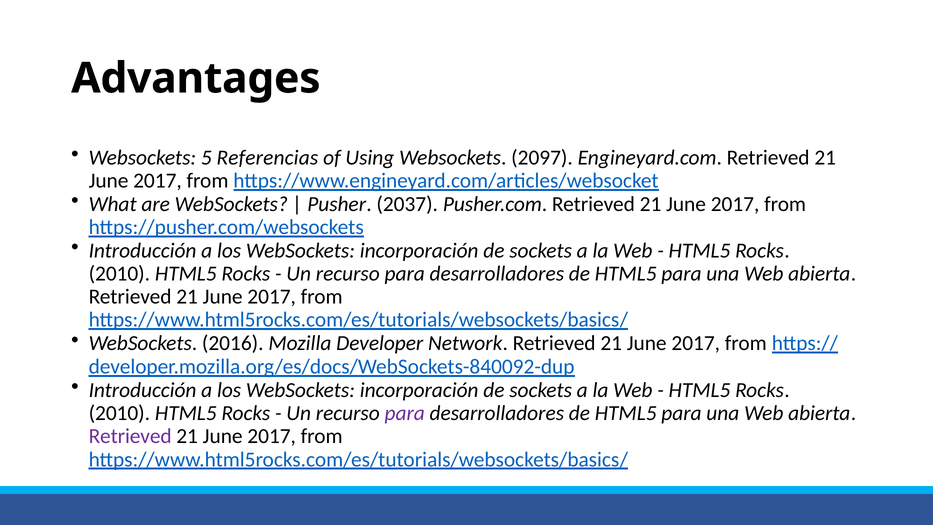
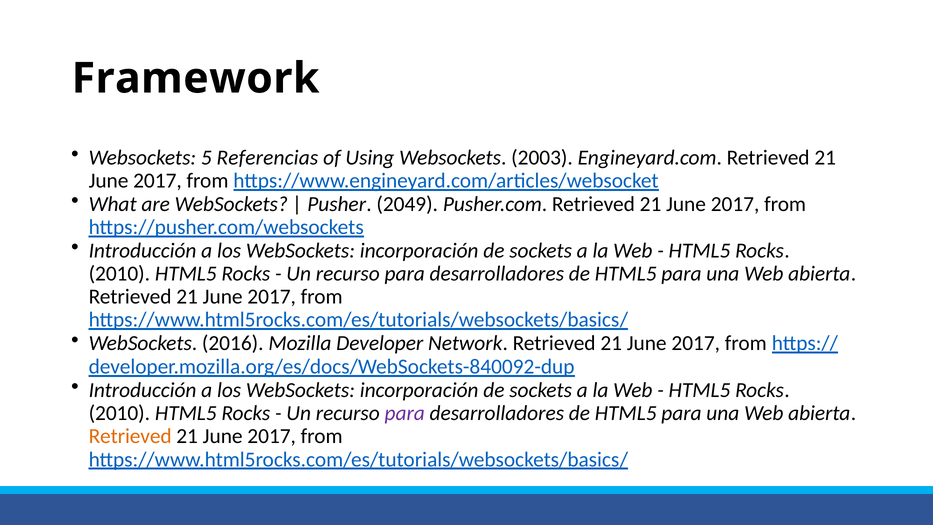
Advantages: Advantages -> Framework
2097: 2097 -> 2003
2037: 2037 -> 2049
Retrieved at (130, 436) colour: purple -> orange
